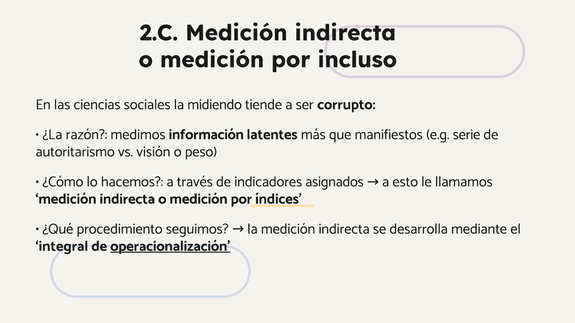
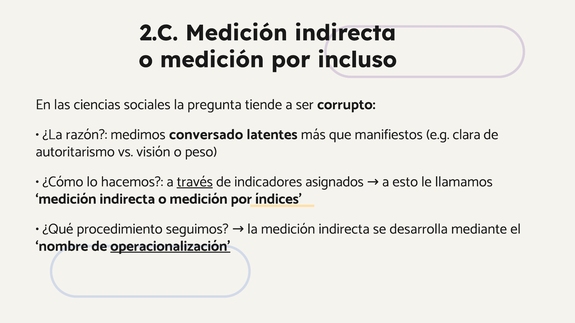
midiendo: midiendo -> pregunta
información: información -> conversado
serie: serie -> clara
través underline: none -> present
integral: integral -> nombre
